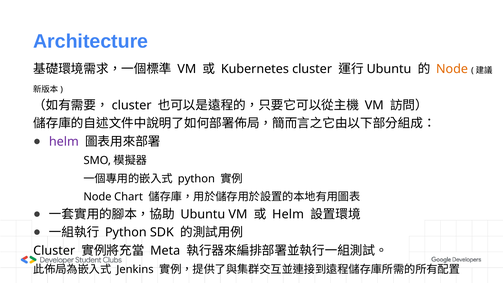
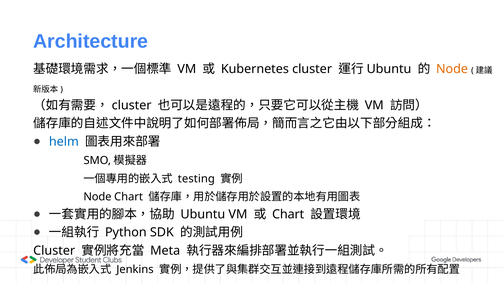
helm at (64, 142) colour: purple -> blue
python at (196, 179): python -> testing
Helm at (288, 214): Helm -> Chart
